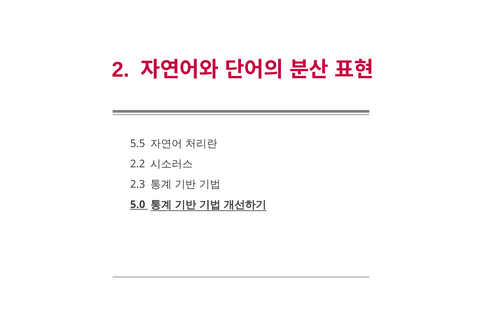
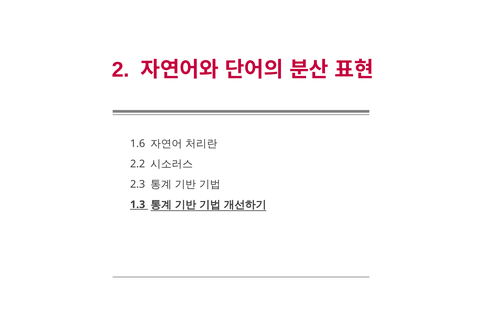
5.5: 5.5 -> 1.6
5.0: 5.0 -> 1.3
